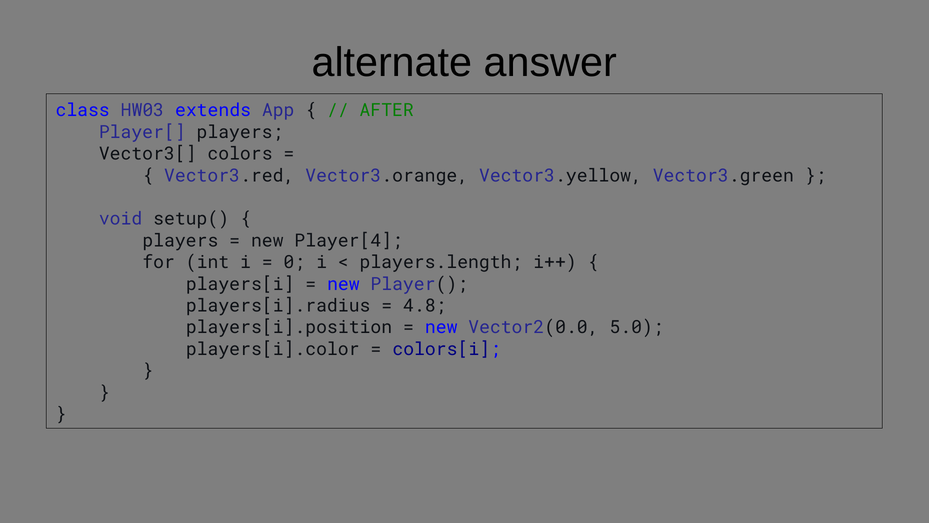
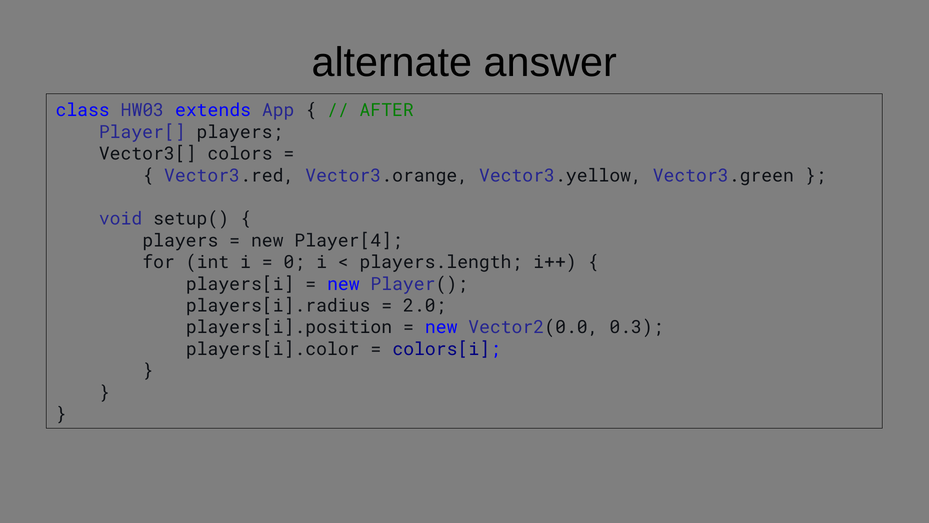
4.8: 4.8 -> 2.0
5.0: 5.0 -> 0.3
